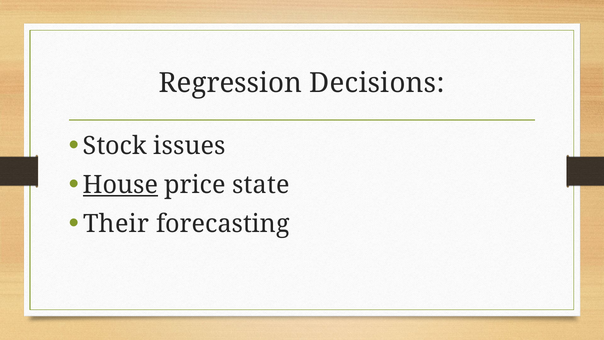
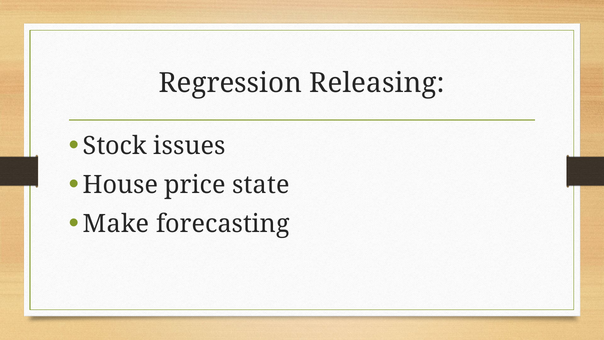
Decisions: Decisions -> Releasing
House underline: present -> none
Their: Their -> Make
